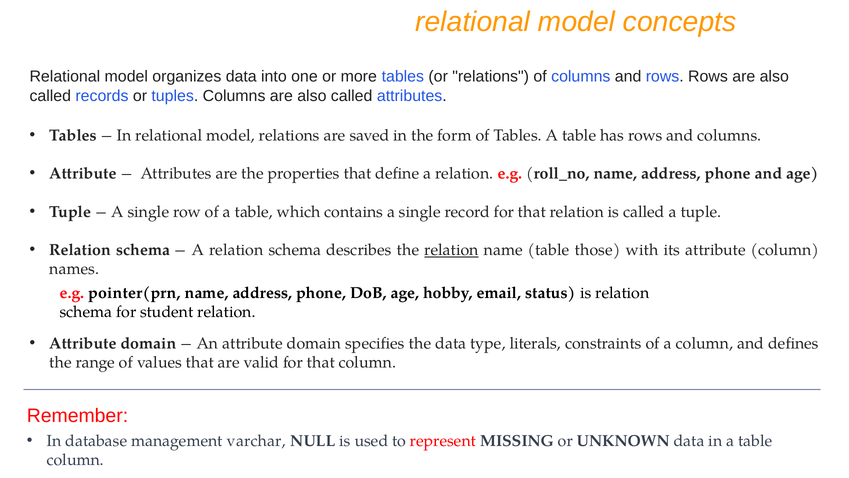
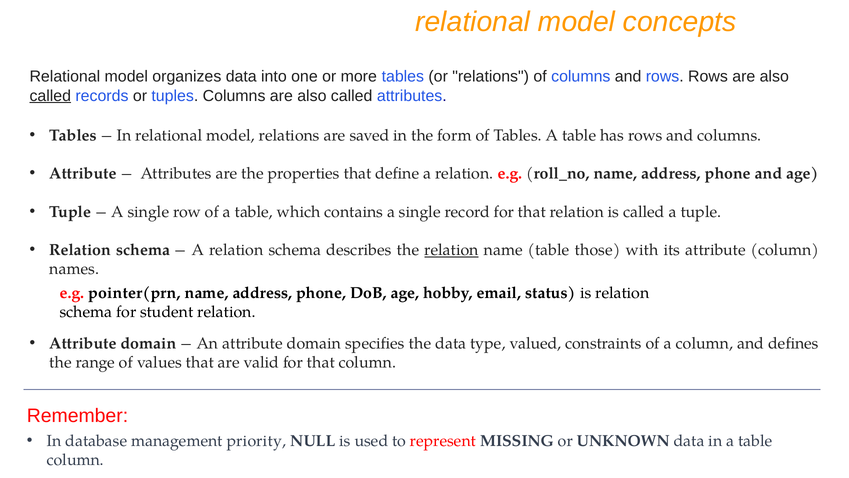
called at (50, 96) underline: none -> present
literals: literals -> valued
varchar: varchar -> priority
